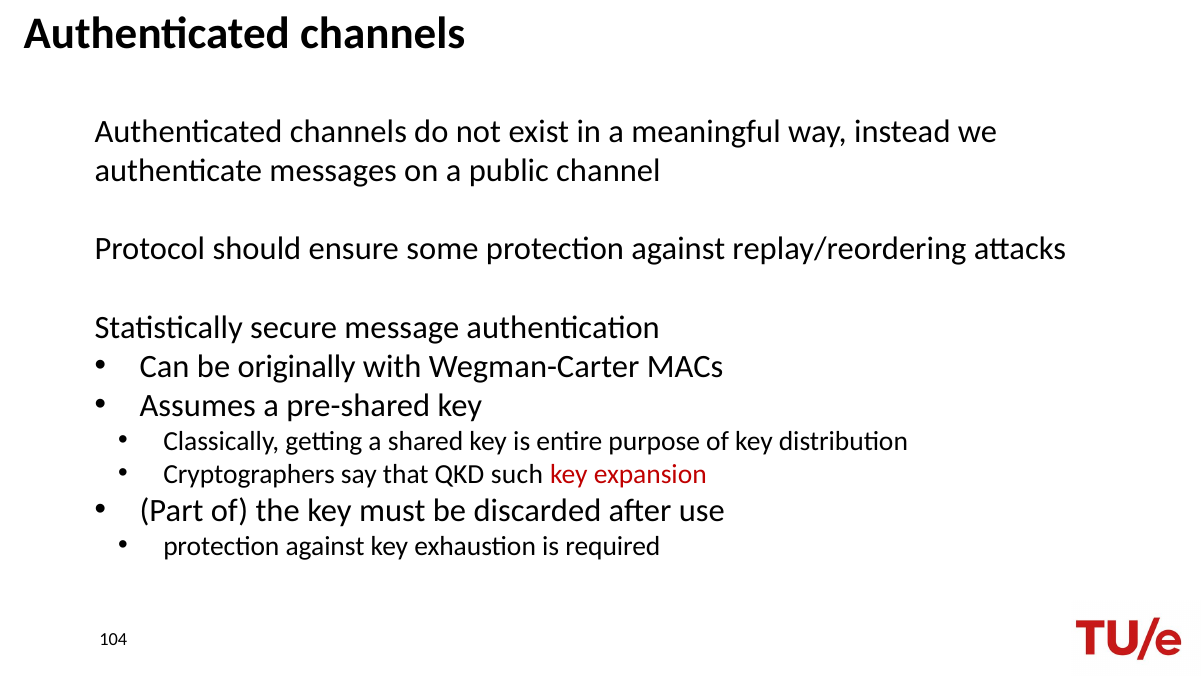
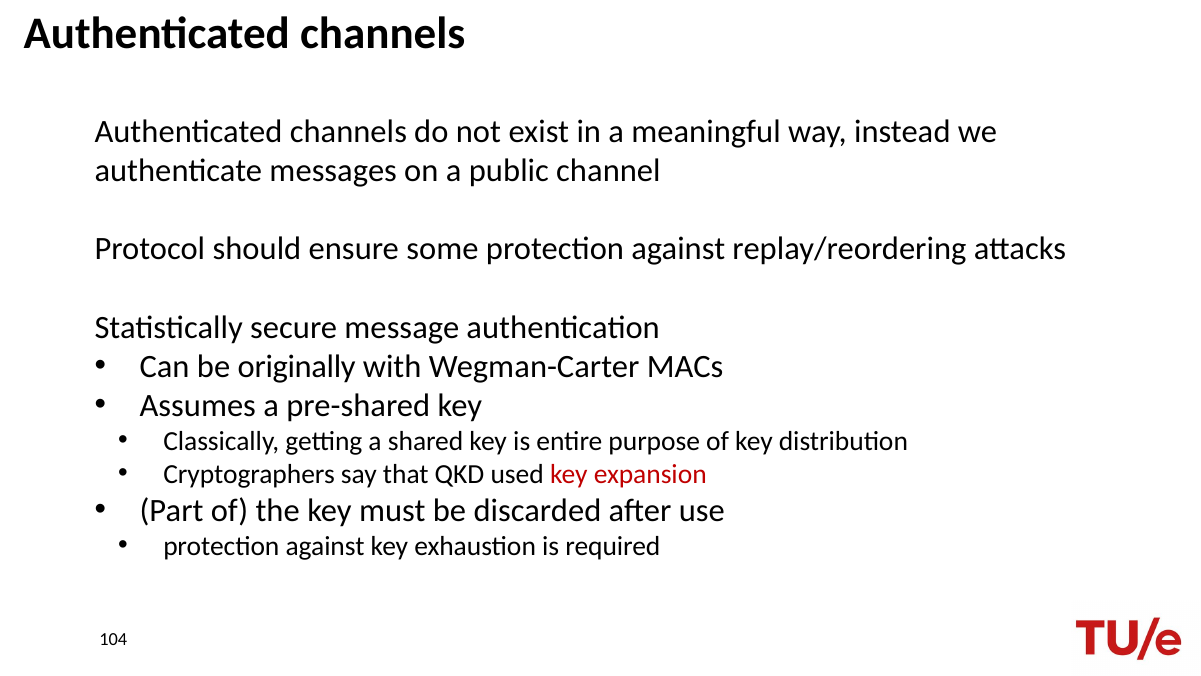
such: such -> used
